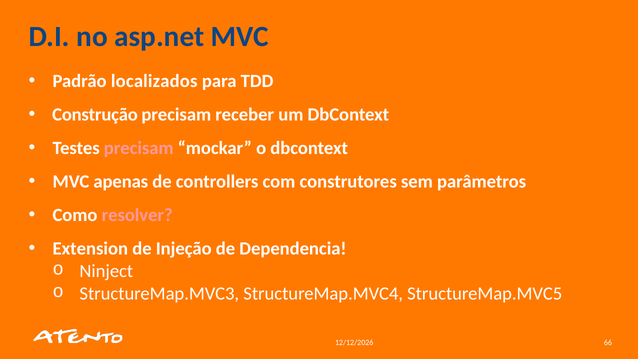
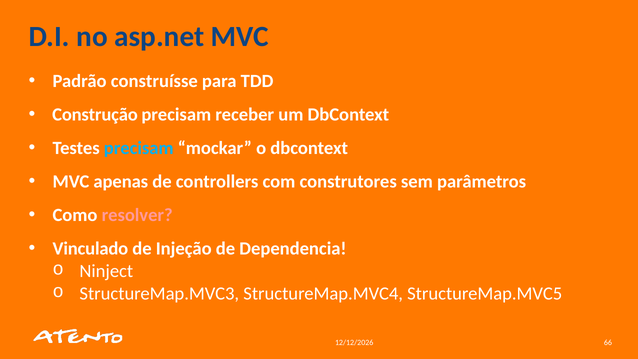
localizados: localizados -> construísse
precisam at (139, 148) colour: pink -> light blue
Extension: Extension -> Vinculado
